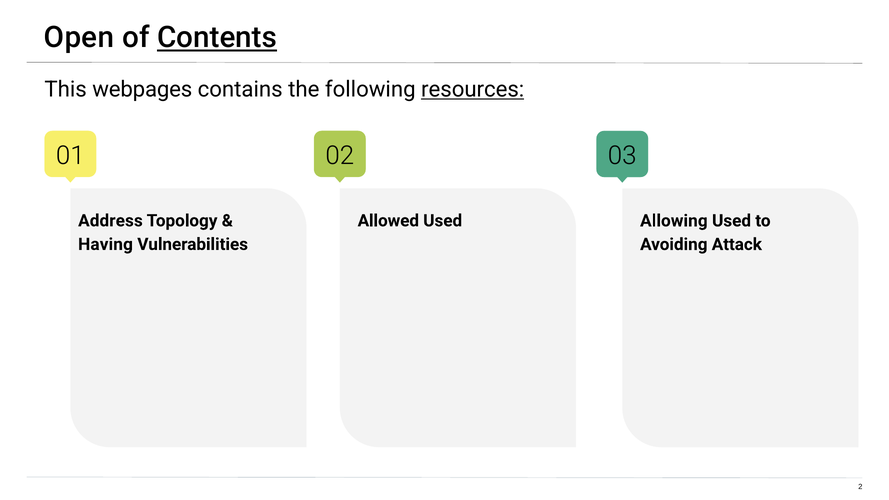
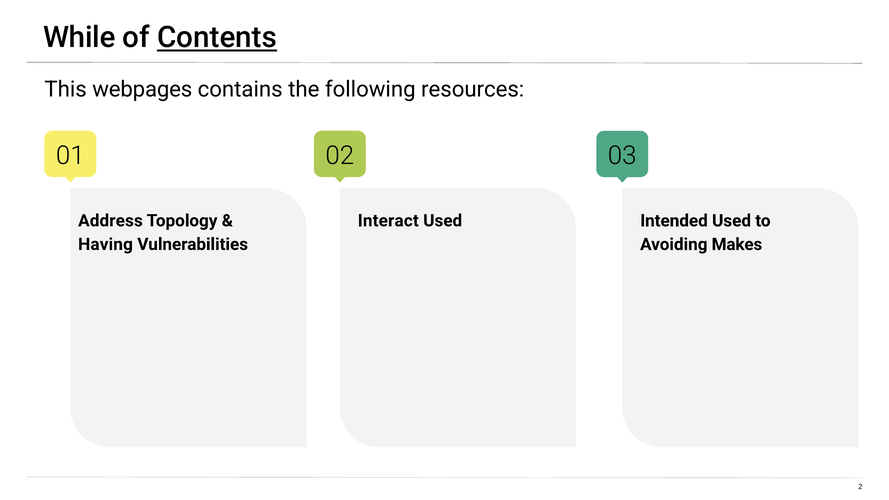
Open: Open -> While
resources underline: present -> none
Allowed: Allowed -> Interact
Allowing: Allowing -> Intended
Attack: Attack -> Makes
